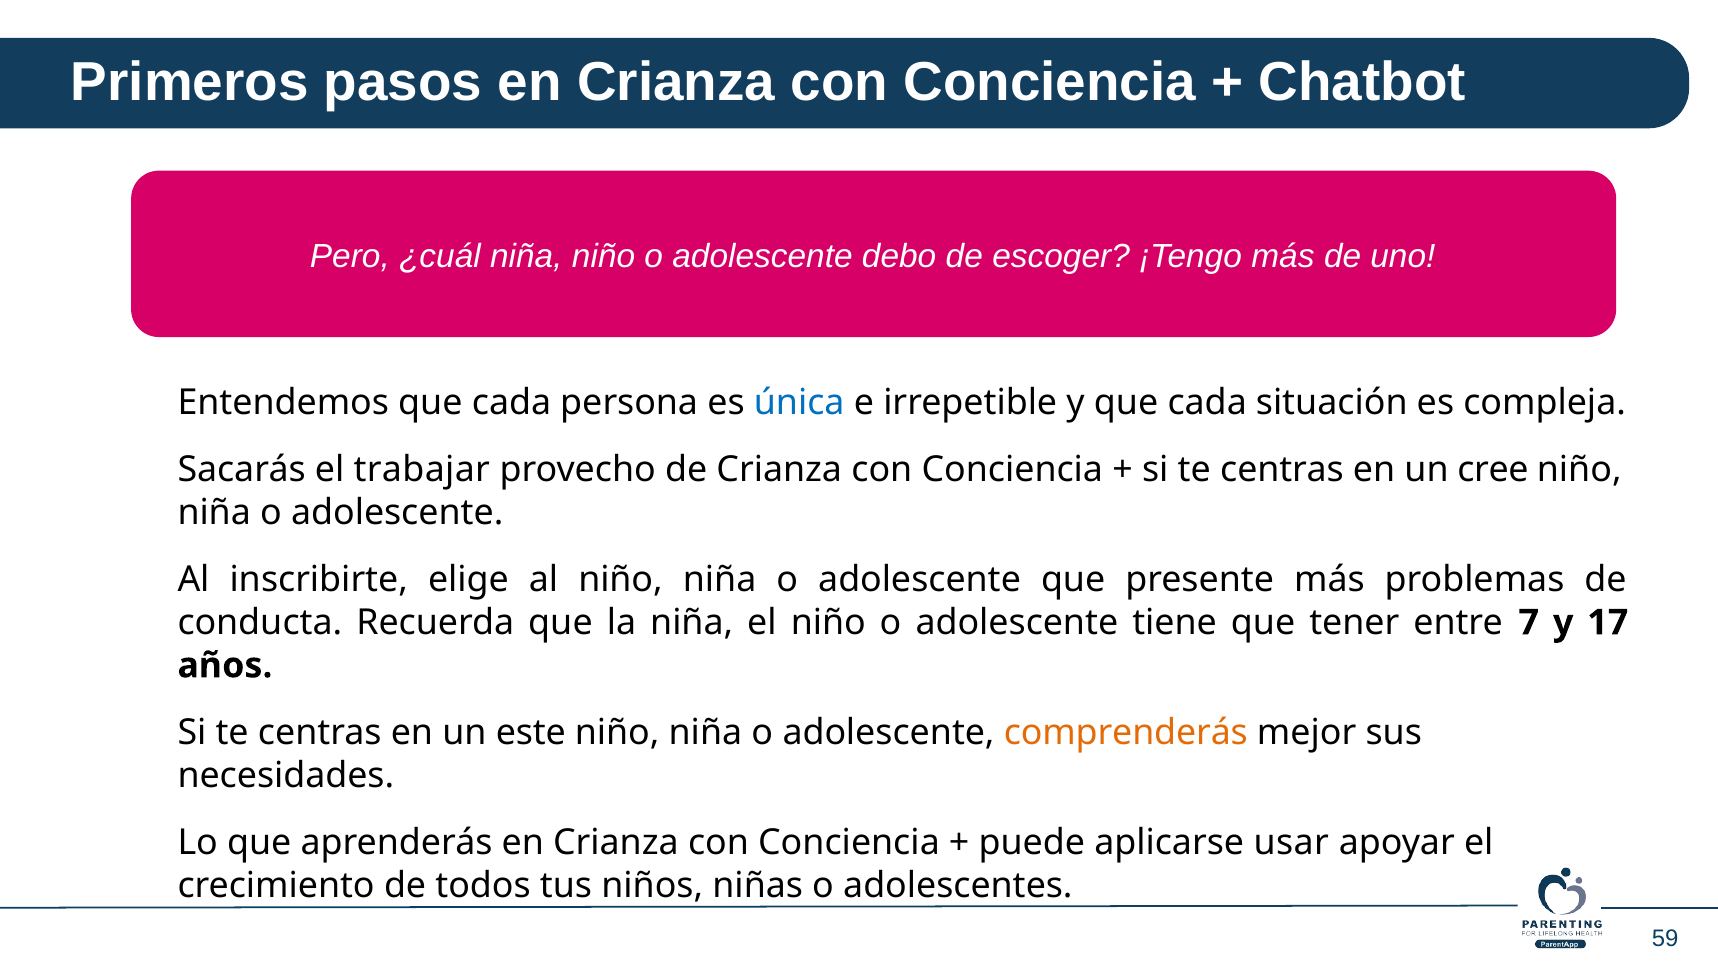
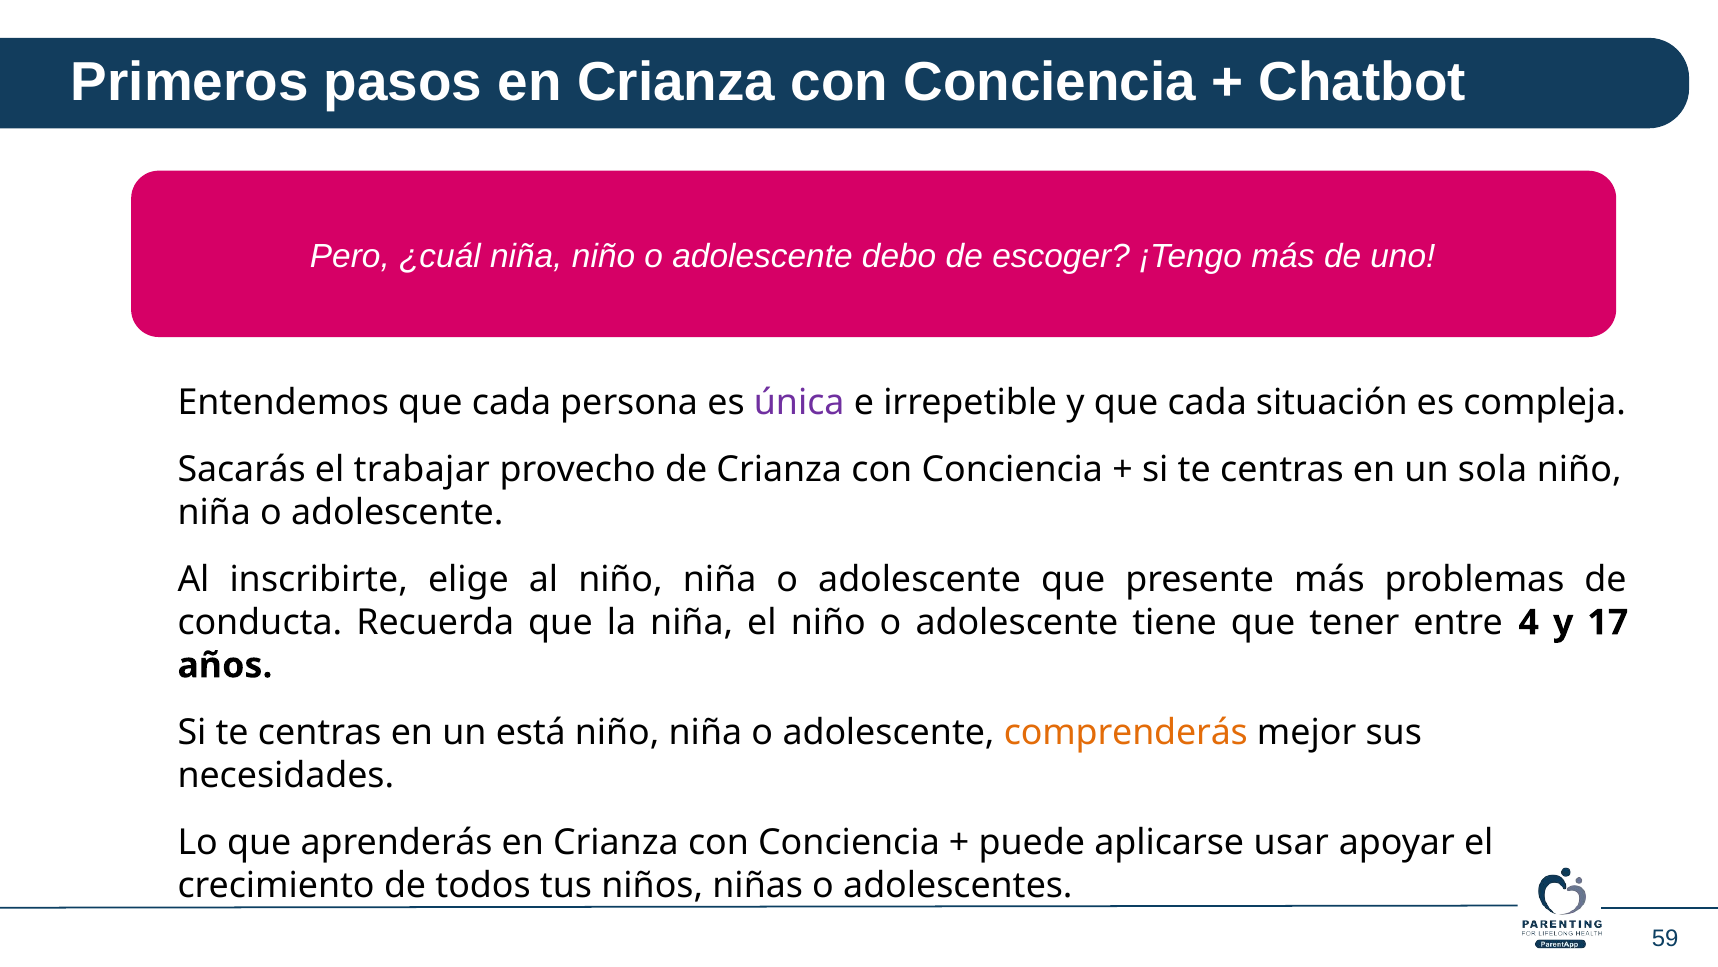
única colour: blue -> purple
cree: cree -> sola
7: 7 -> 4
este: este -> está
